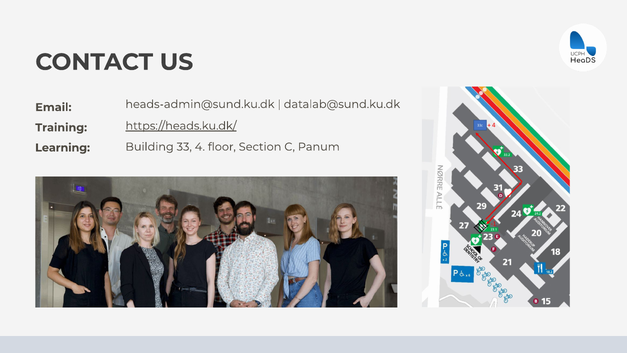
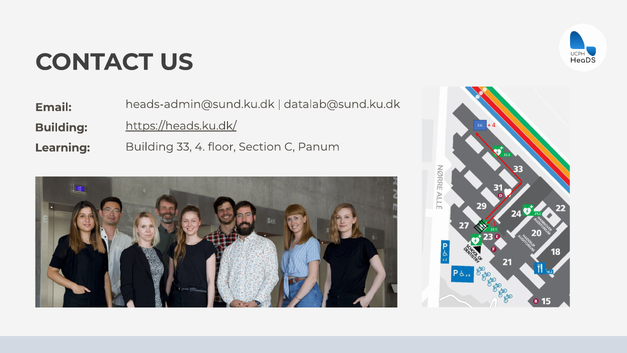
Training at (61, 127): Training -> Building
